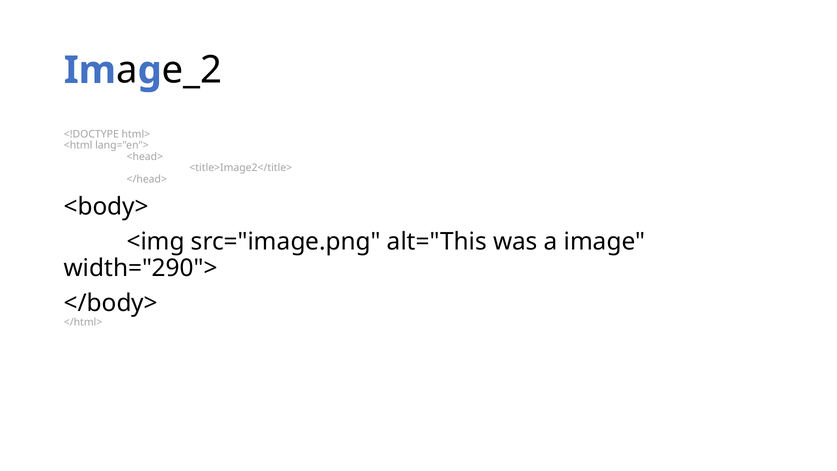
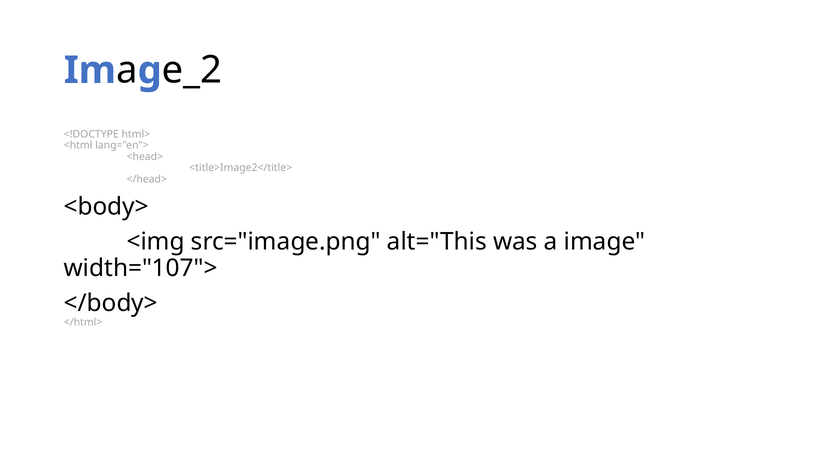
width="290">: width="290"> -> width="107">
